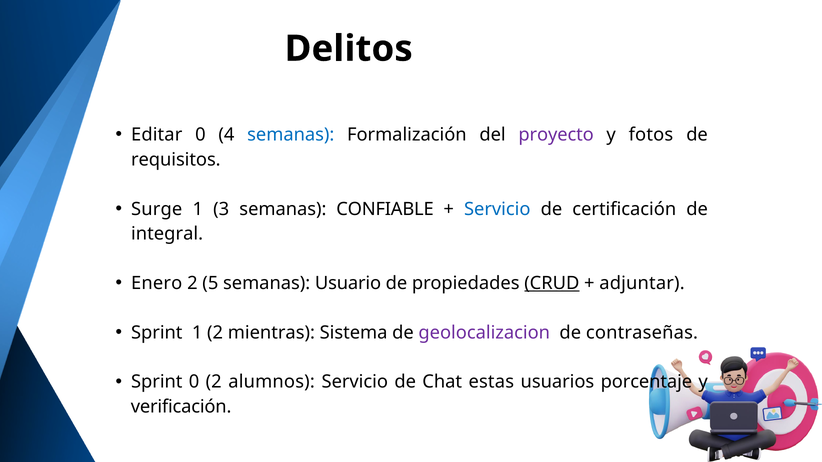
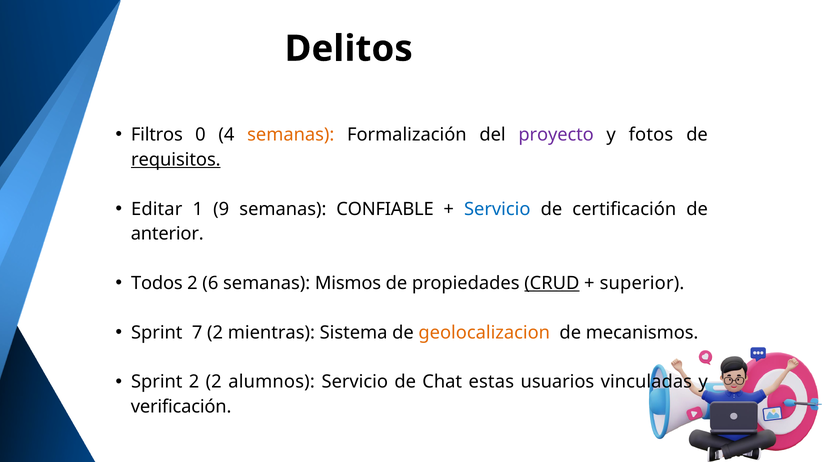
Editar: Editar -> Filtros
semanas at (291, 135) colour: blue -> orange
requisitos underline: none -> present
Surge: Surge -> Editar
3: 3 -> 9
integral: integral -> anterior
Enero: Enero -> Todos
5: 5 -> 6
Usuario: Usuario -> Mismos
adjuntar: adjuntar -> superior
Sprint 1: 1 -> 7
geolocalizacion colour: purple -> orange
contraseñas: contraseñas -> mecanismos
Sprint 0: 0 -> 2
porcentaje: porcentaje -> vinculadas
